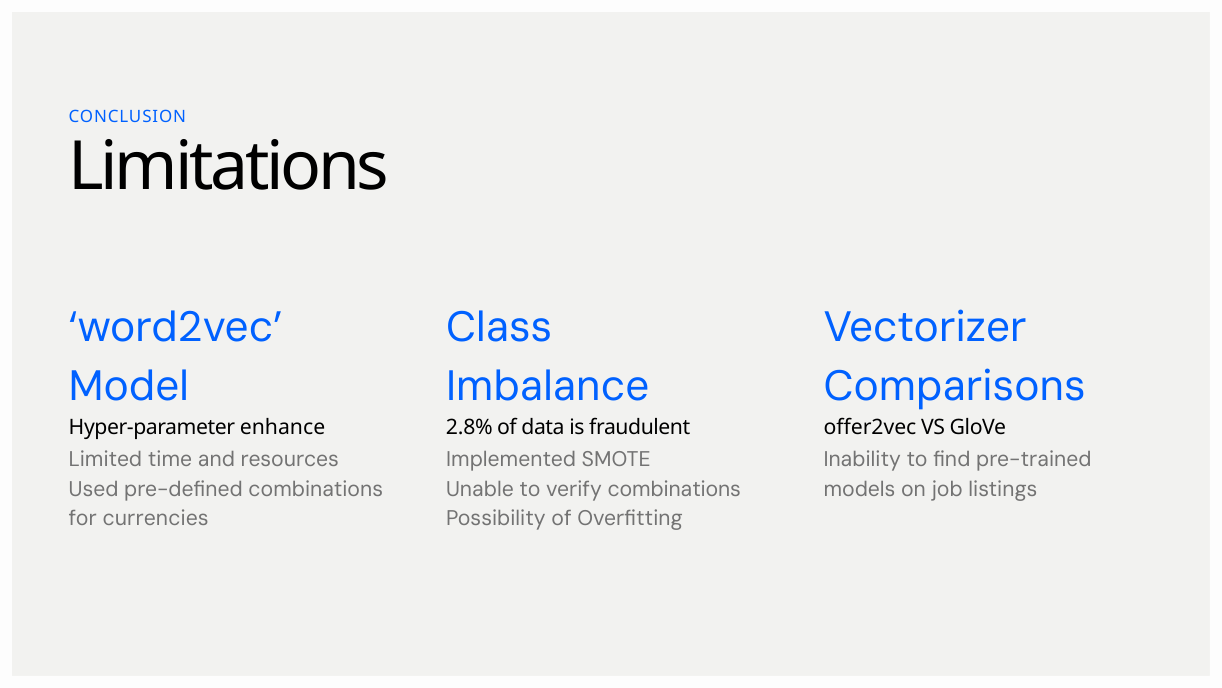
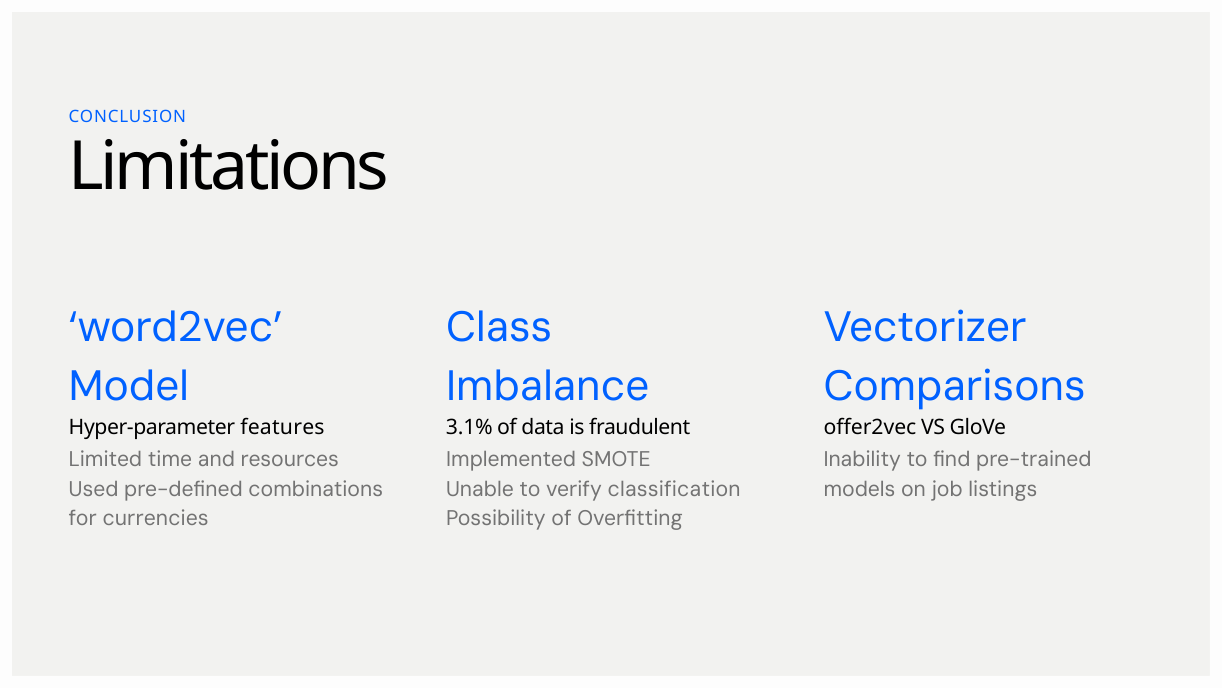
enhance: enhance -> features
2.8%: 2.8% -> 3.1%
verify combinations: combinations -> classification
